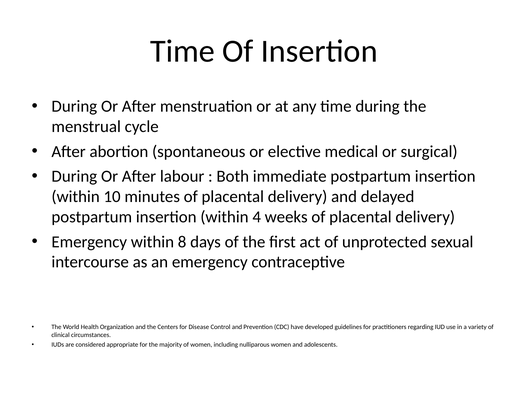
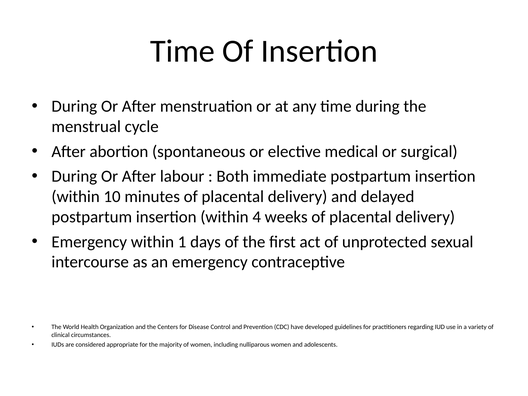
8: 8 -> 1
